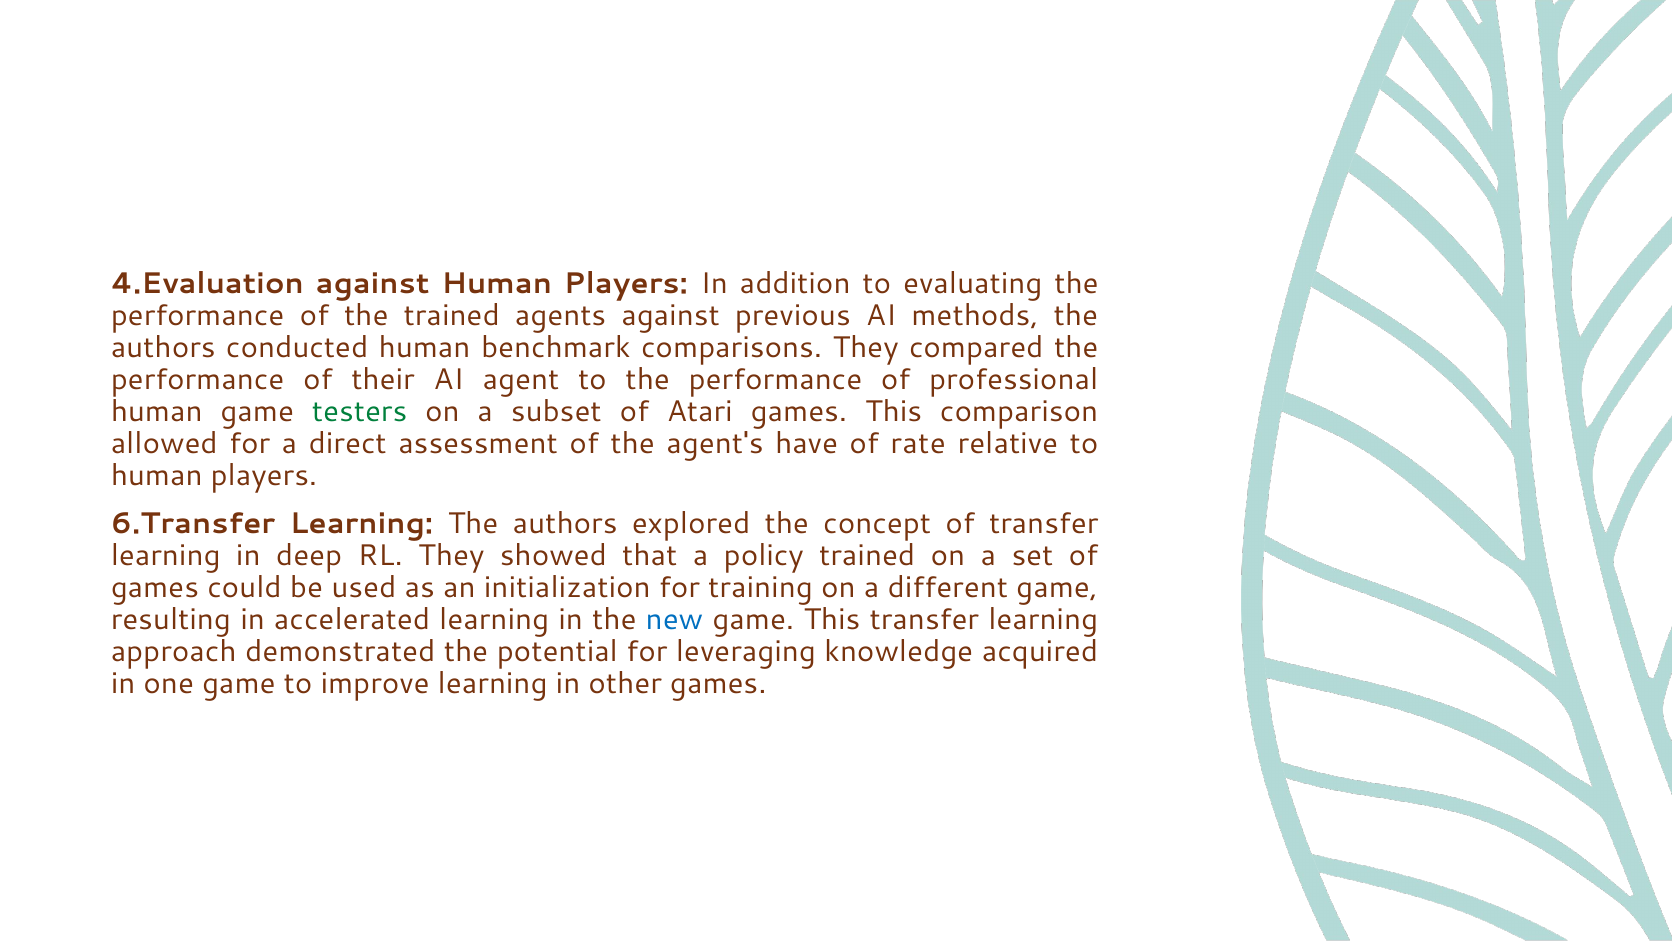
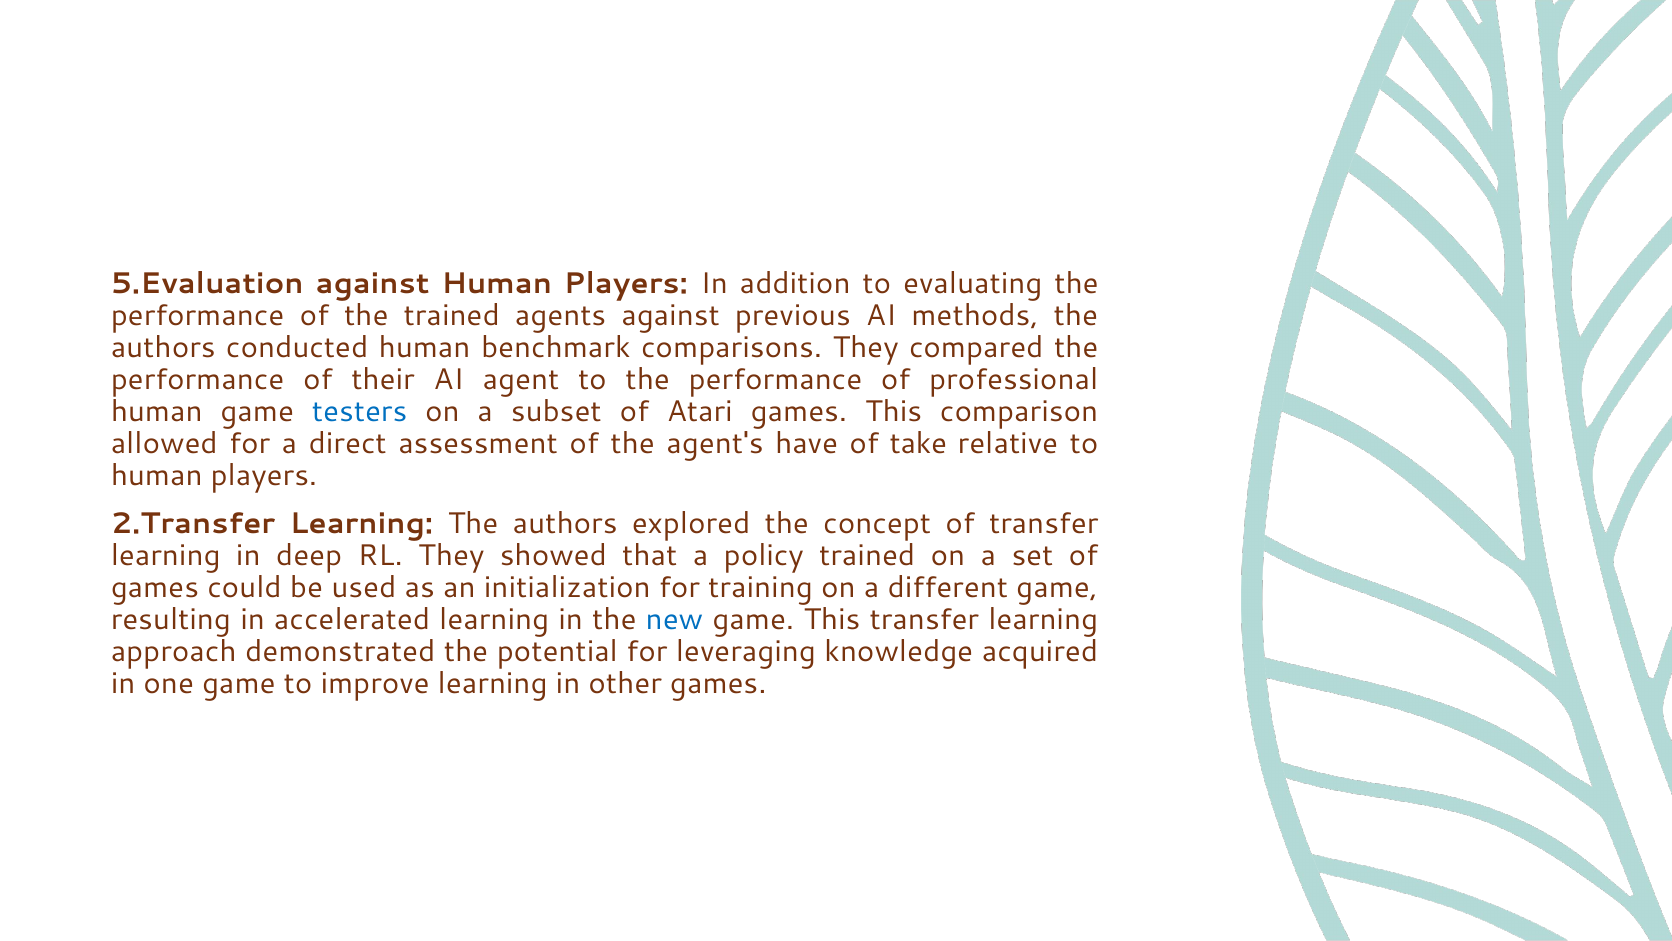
4.Evaluation: 4.Evaluation -> 5.Evaluation
testers colour: green -> blue
rate: rate -> take
6.Transfer: 6.Transfer -> 2.Transfer
